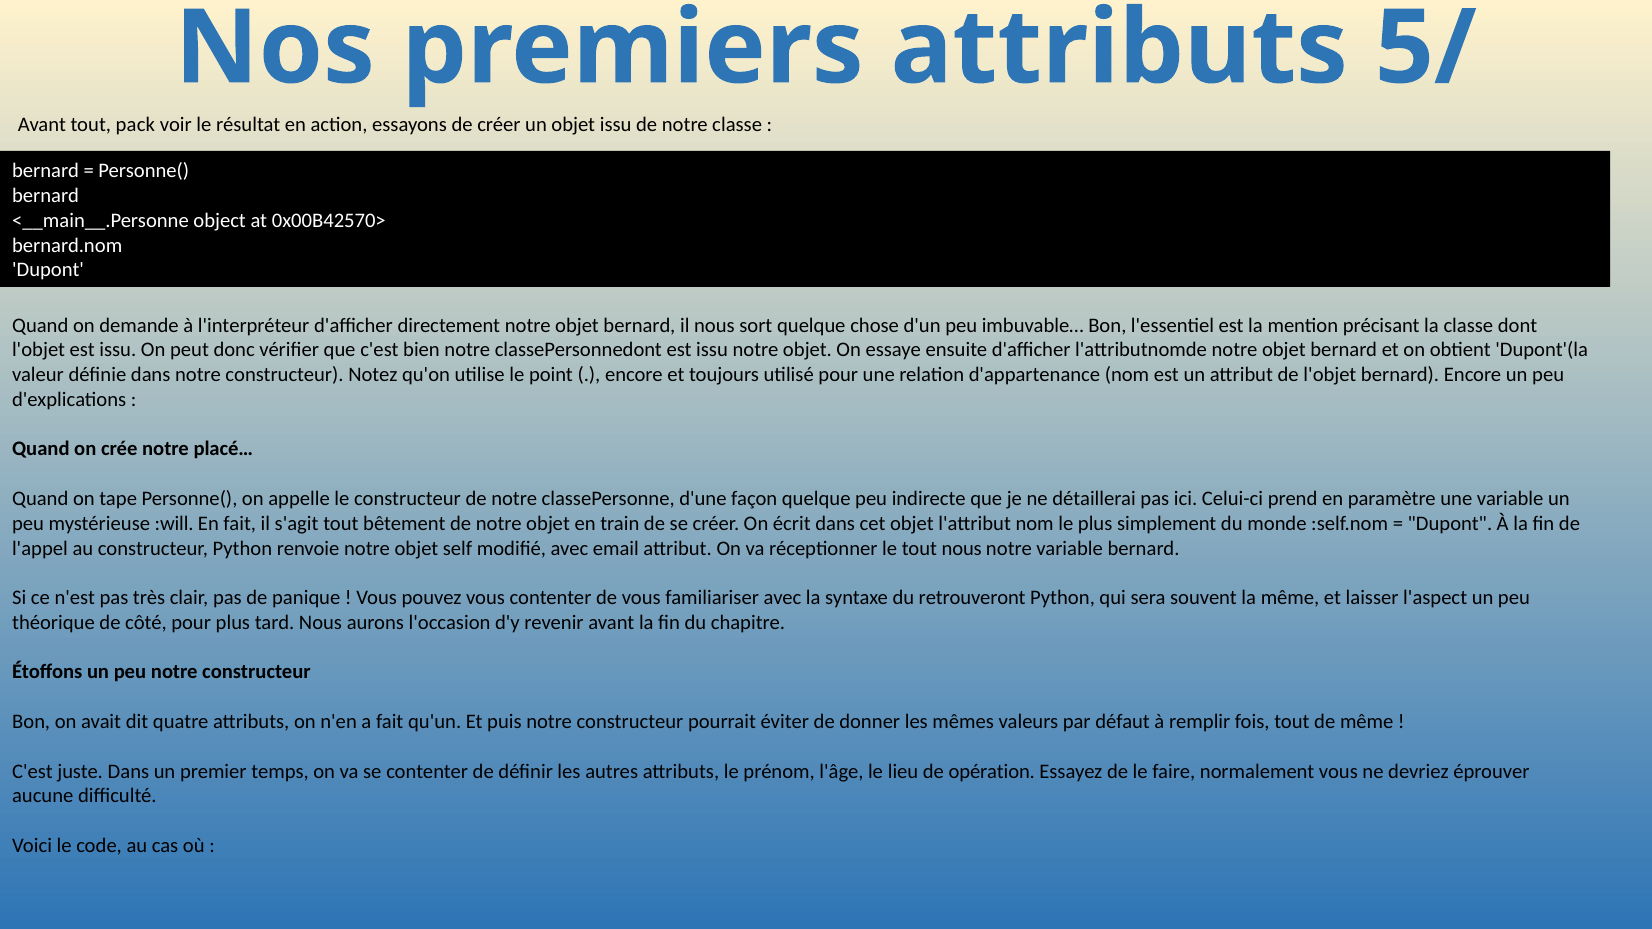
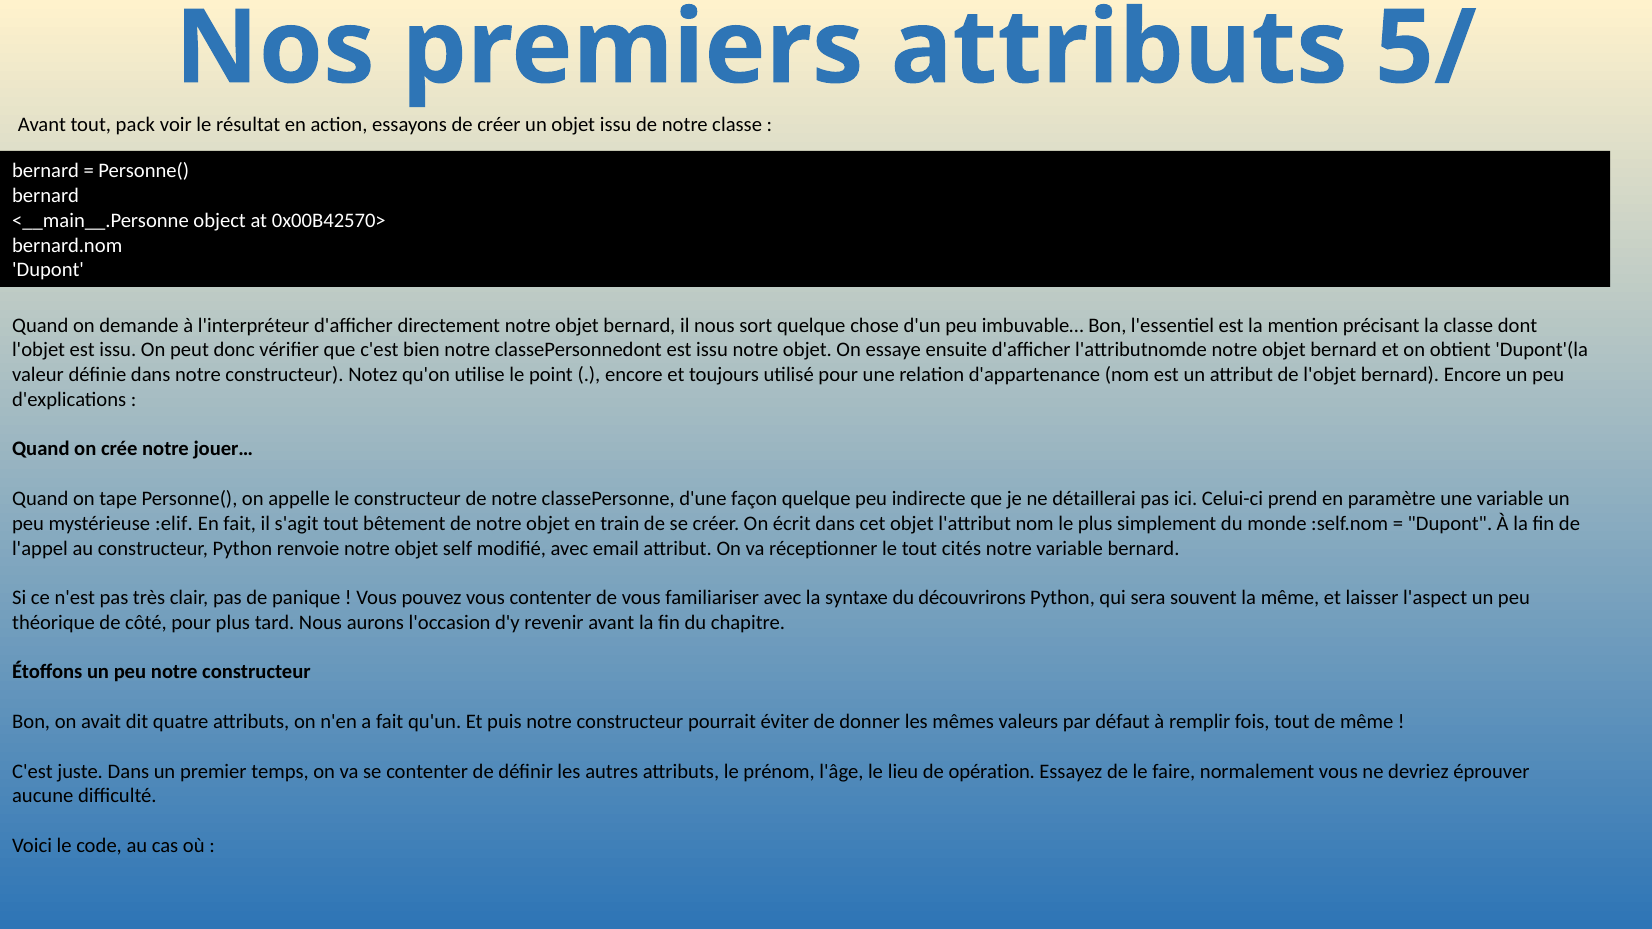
placé…: placé… -> jouer…
:will: :will -> :elif
tout nous: nous -> cités
retrouveront: retrouveront -> découvrirons
